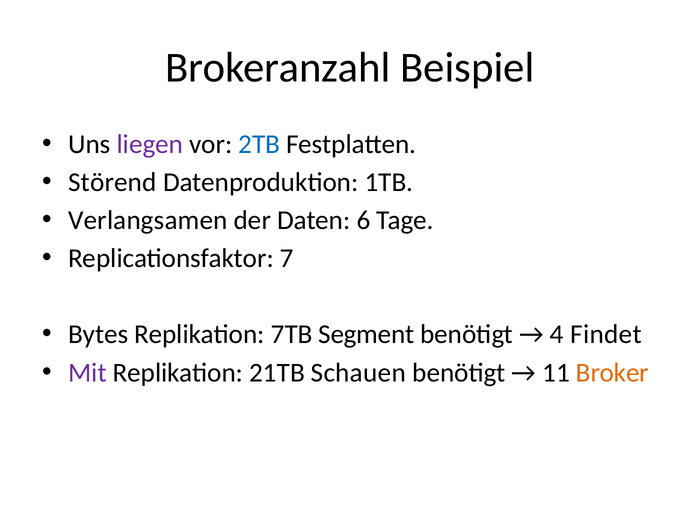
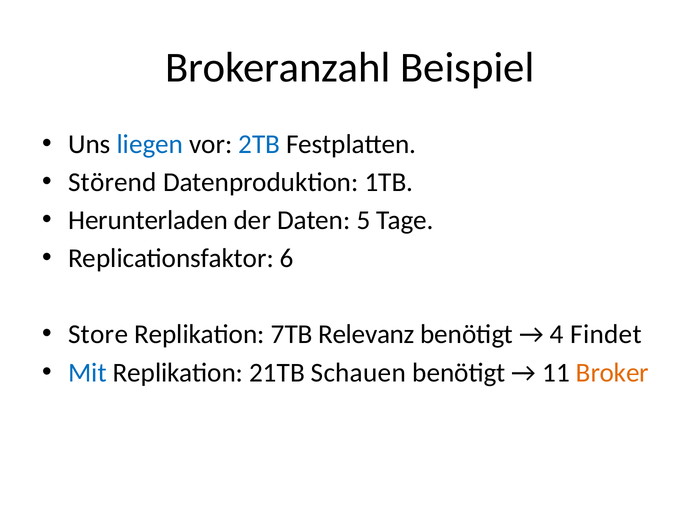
liegen colour: purple -> blue
Verlangsamen: Verlangsamen -> Herunterladen
6: 6 -> 5
7: 7 -> 6
Bytes: Bytes -> Store
Segment: Segment -> Relevanz
Mit colour: purple -> blue
